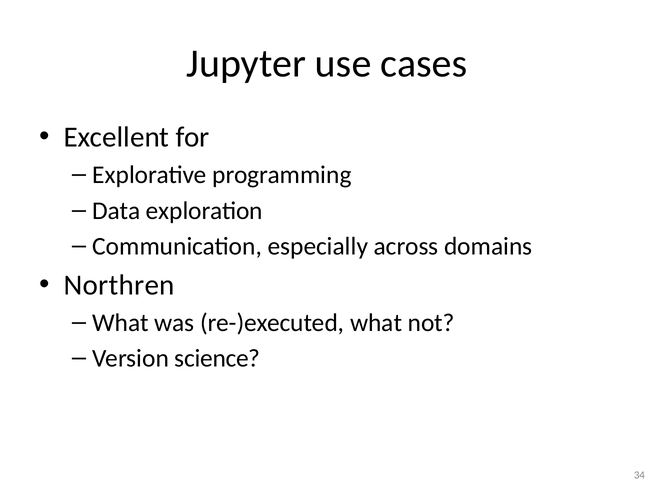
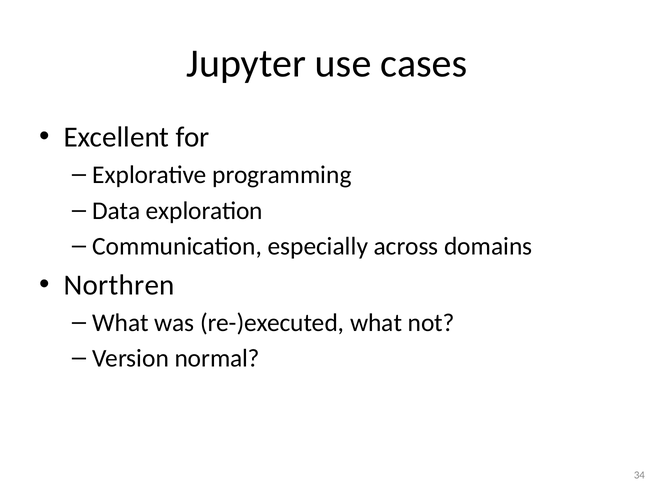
science: science -> normal
